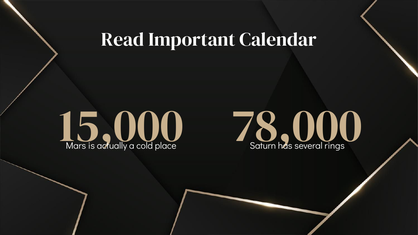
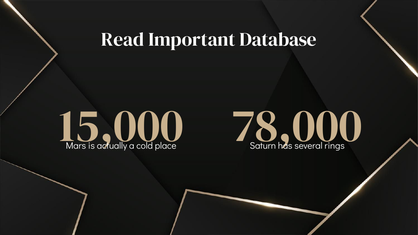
Calendar: Calendar -> Database
